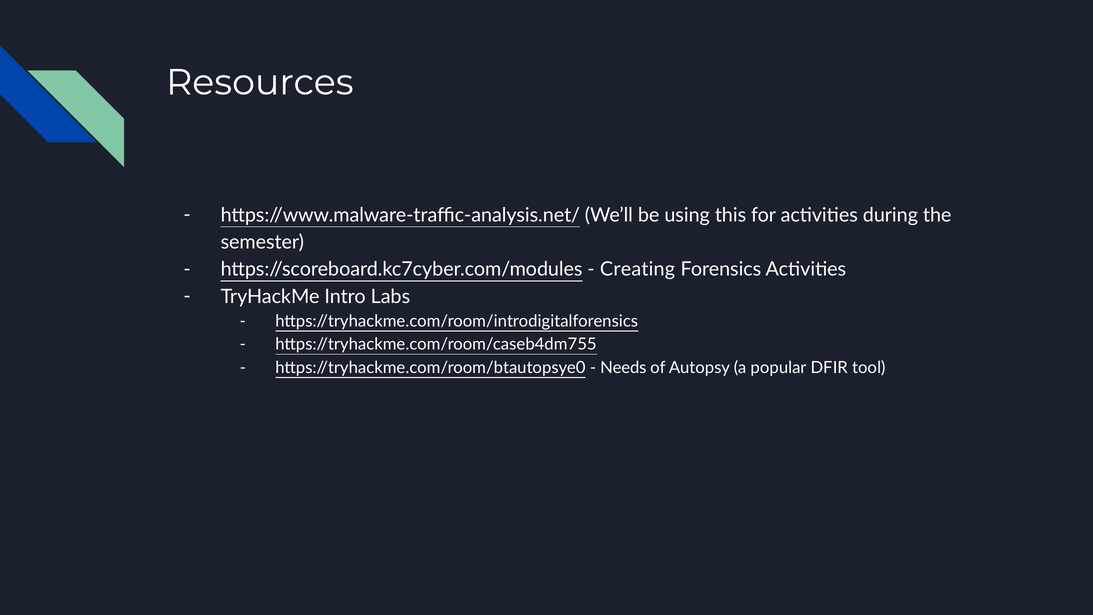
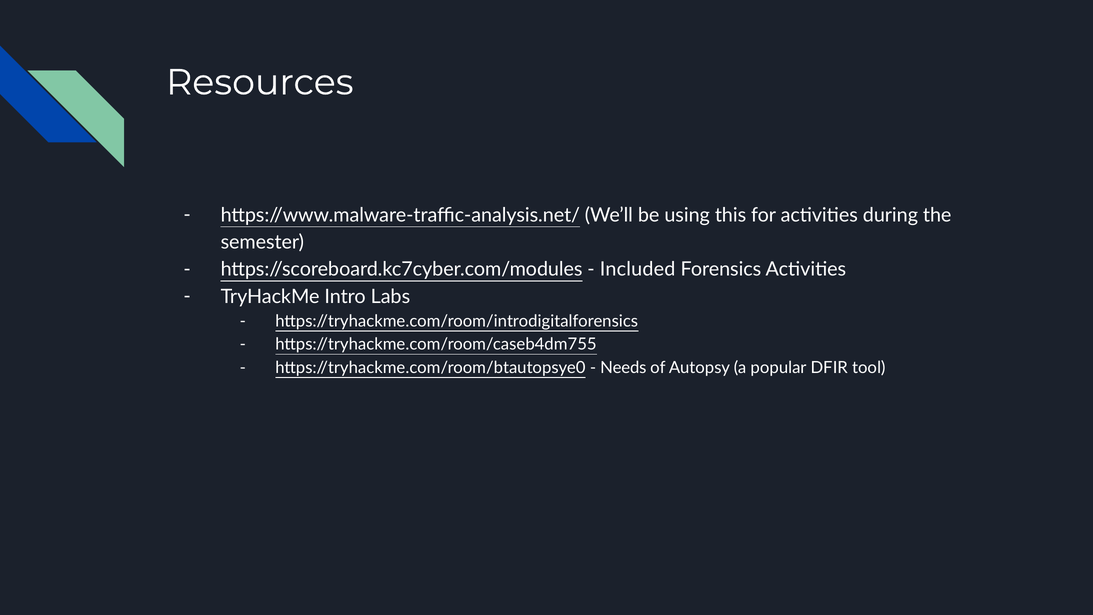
Creating: Creating -> Included
